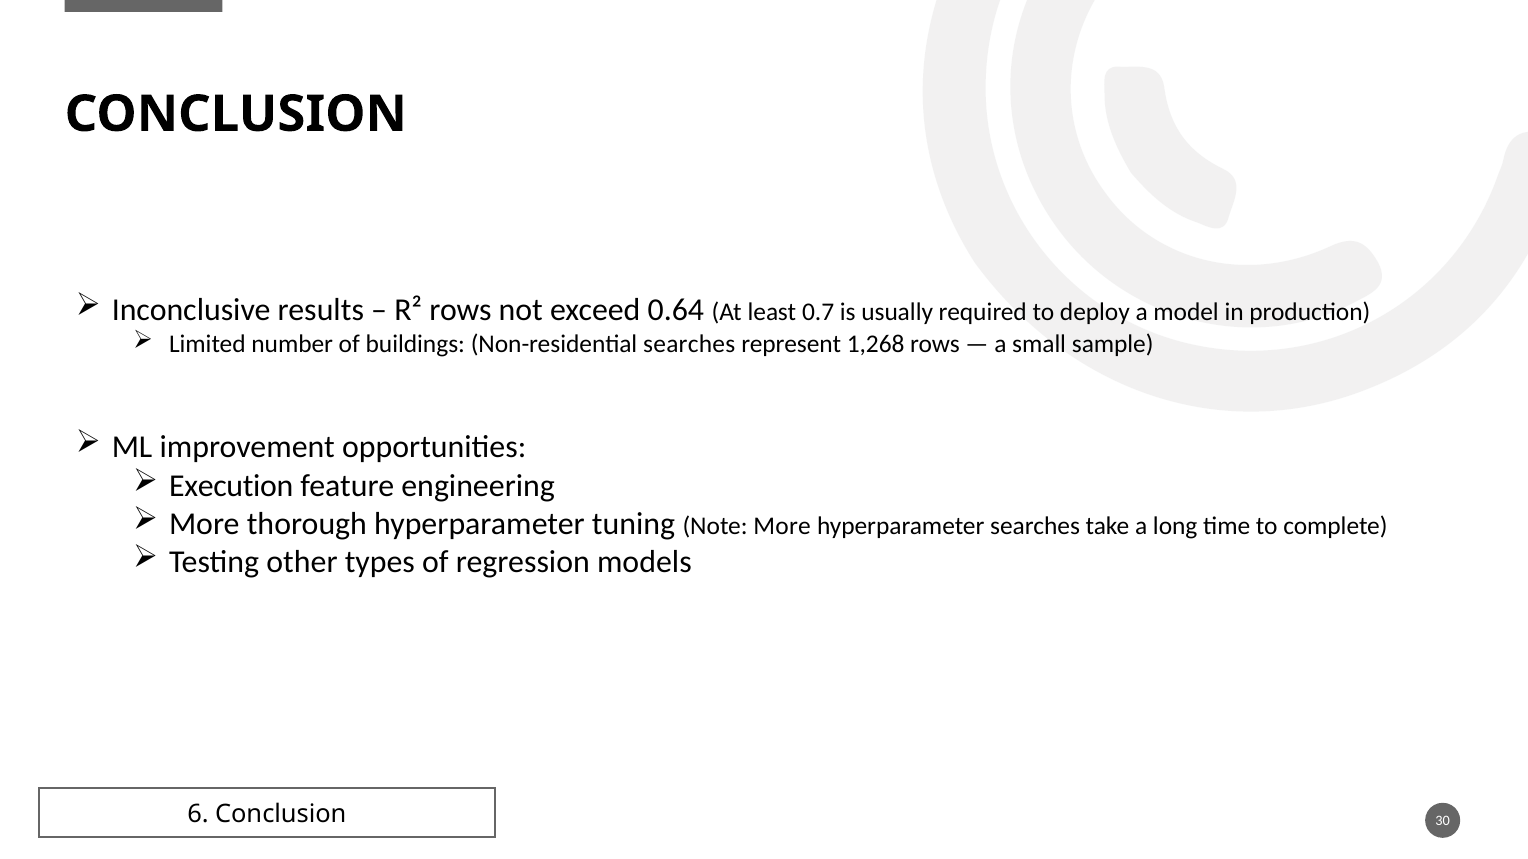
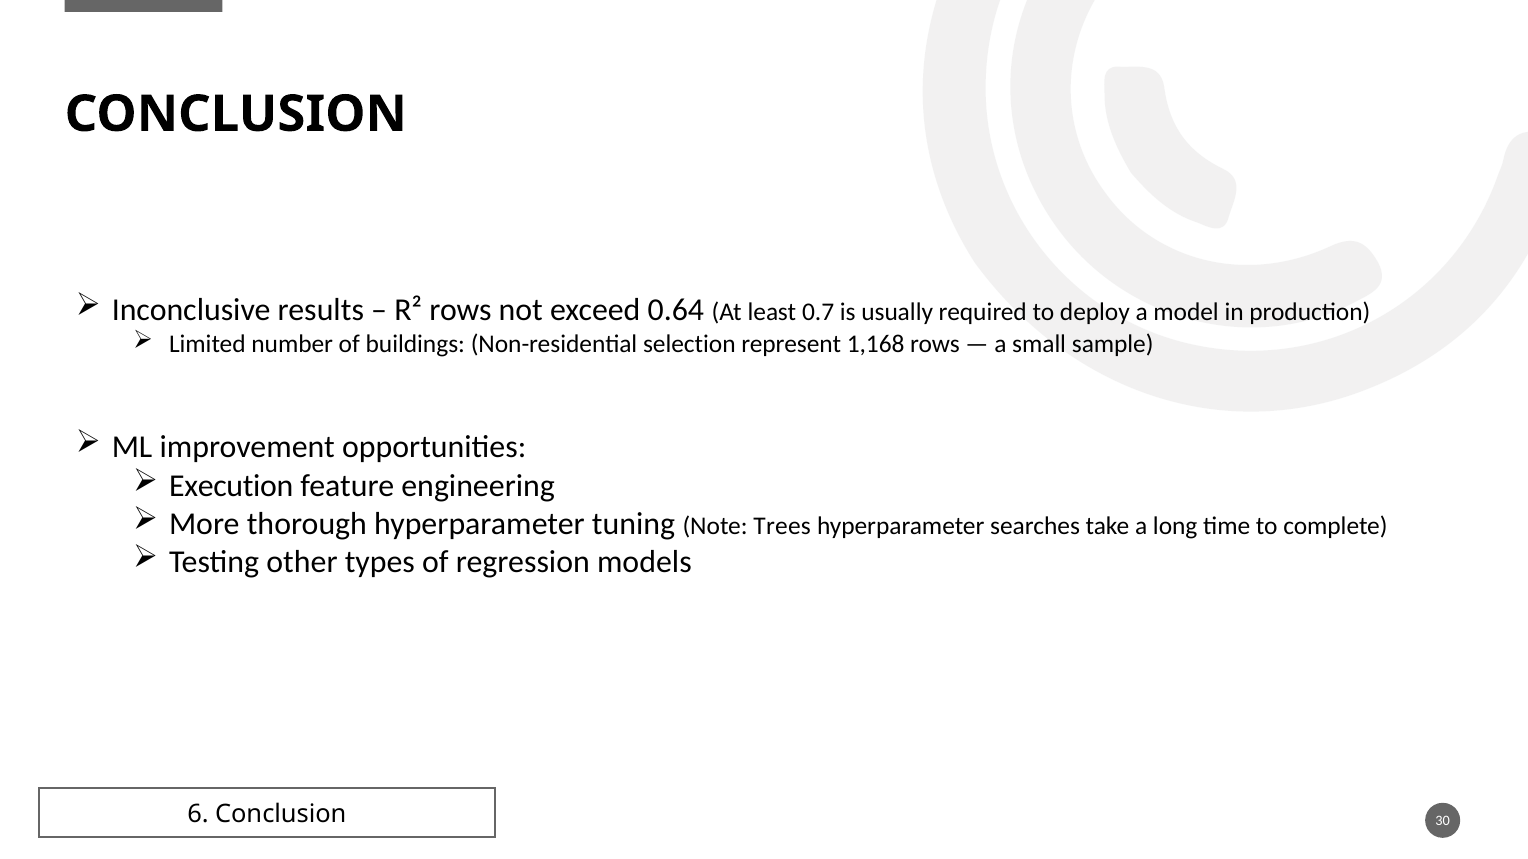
Non-residential searches: searches -> selection
1,268: 1,268 -> 1,168
Note More: More -> Trees
